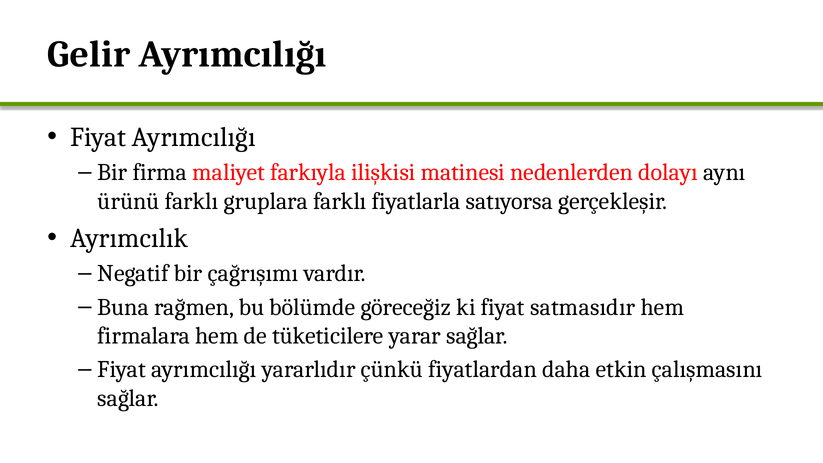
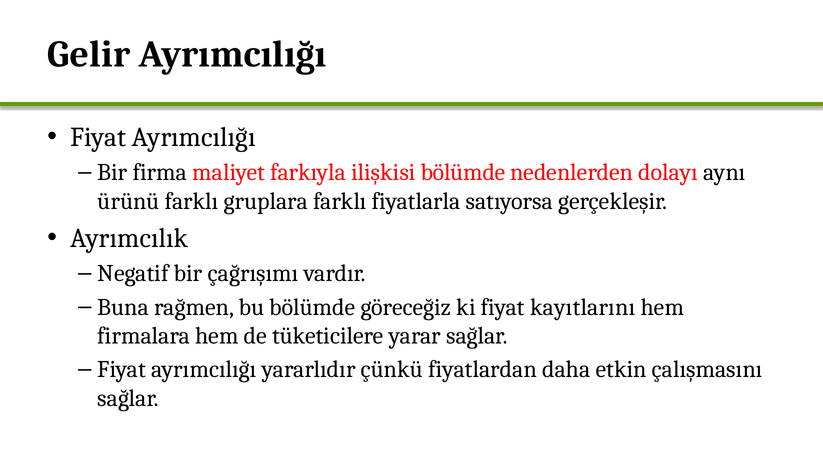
ilişkisi matinesi: matinesi -> bölümde
satmasıdır: satmasıdır -> kayıtlarını
